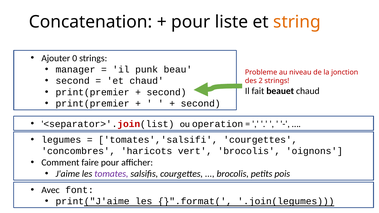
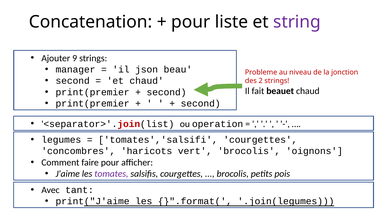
string colour: orange -> purple
0: 0 -> 9
punk: punk -> json
font: font -> tant
